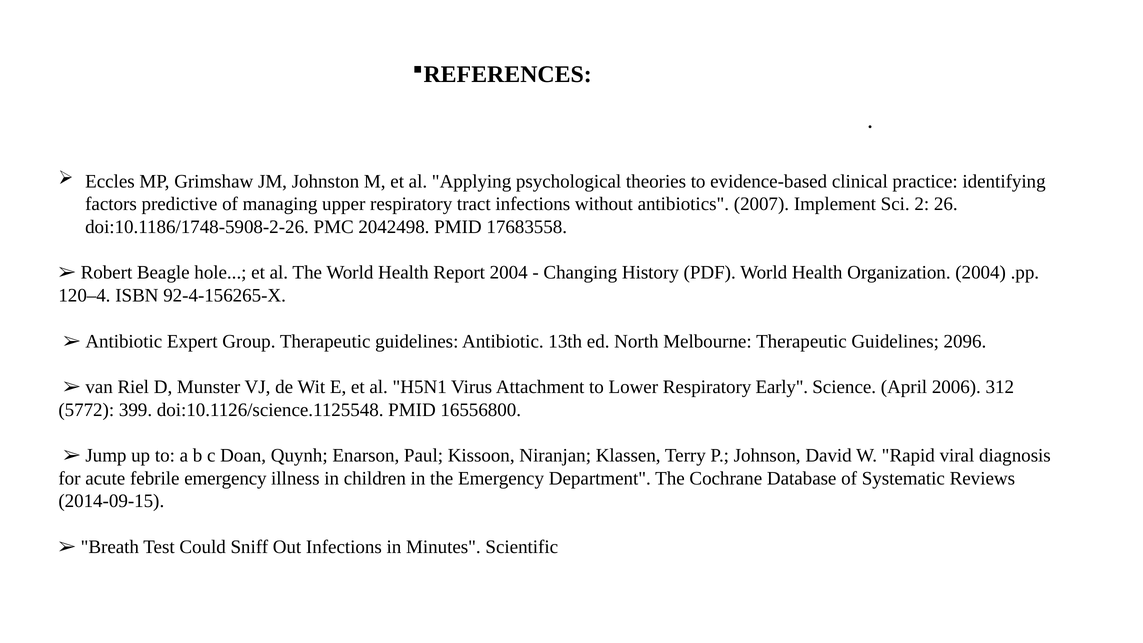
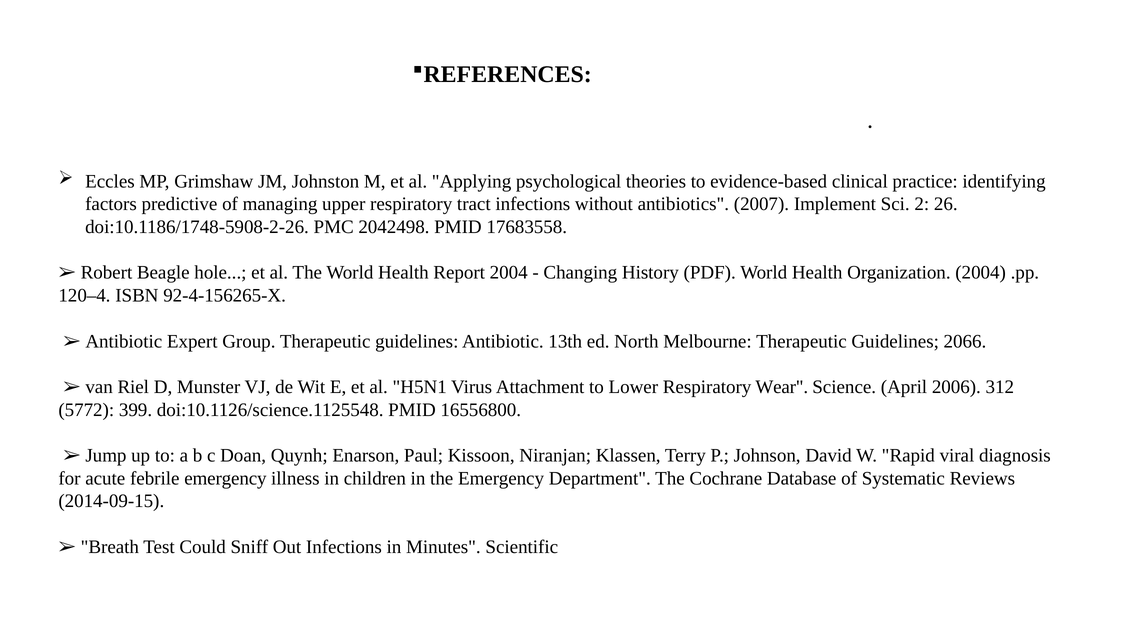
2096: 2096 -> 2066
Early: Early -> Wear
